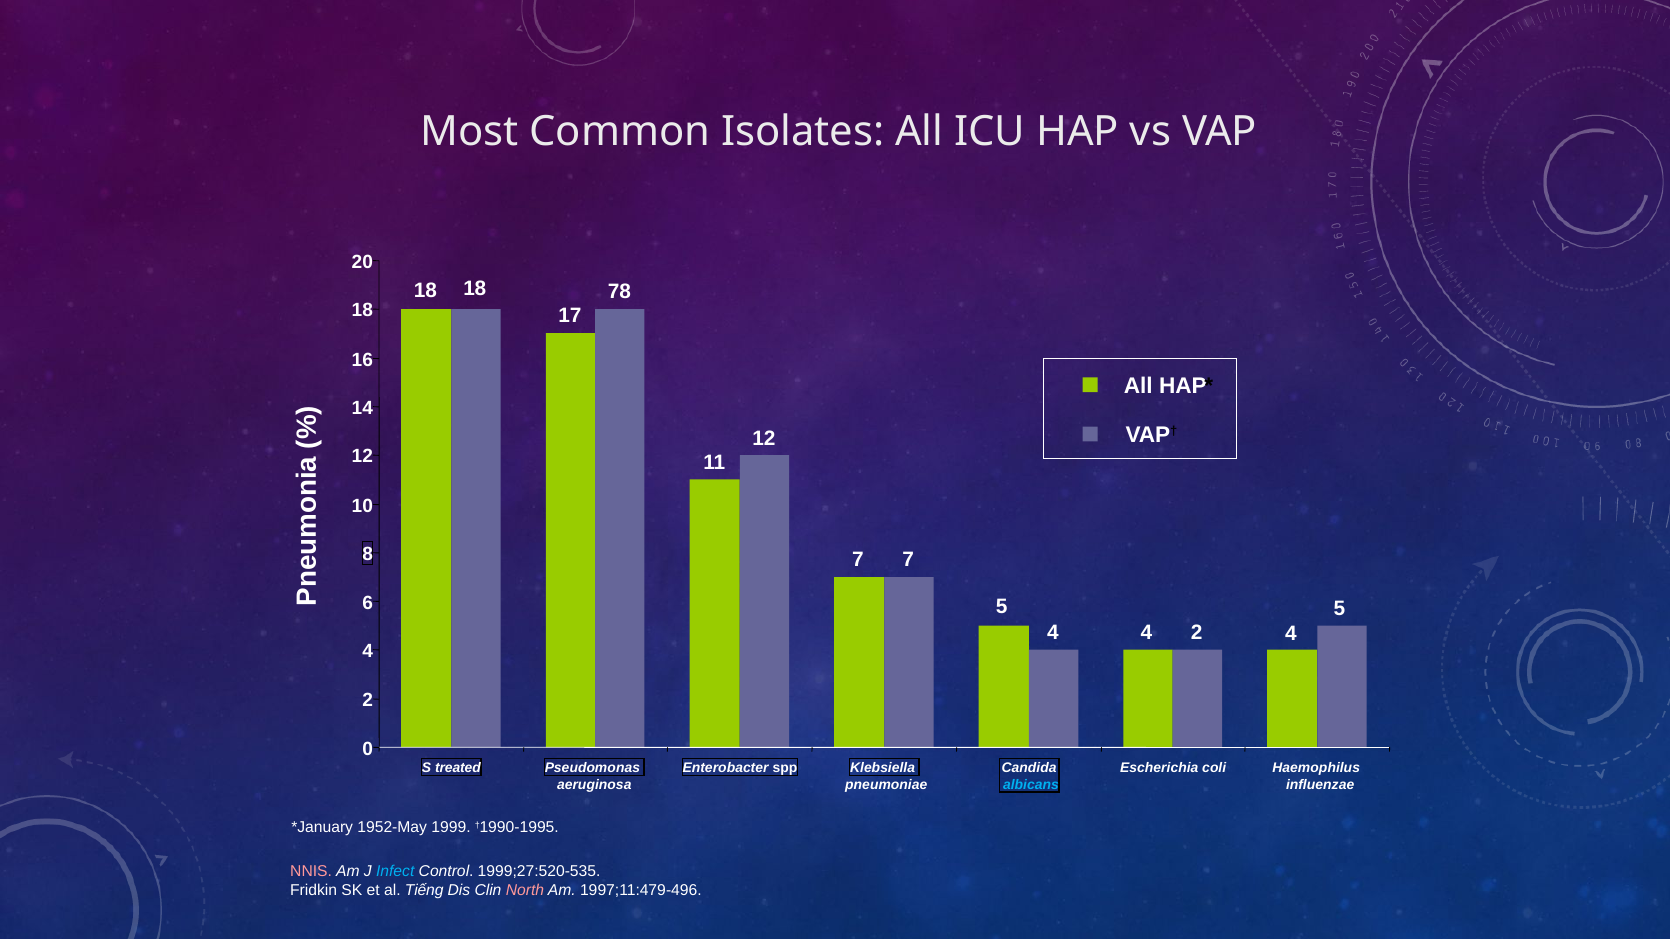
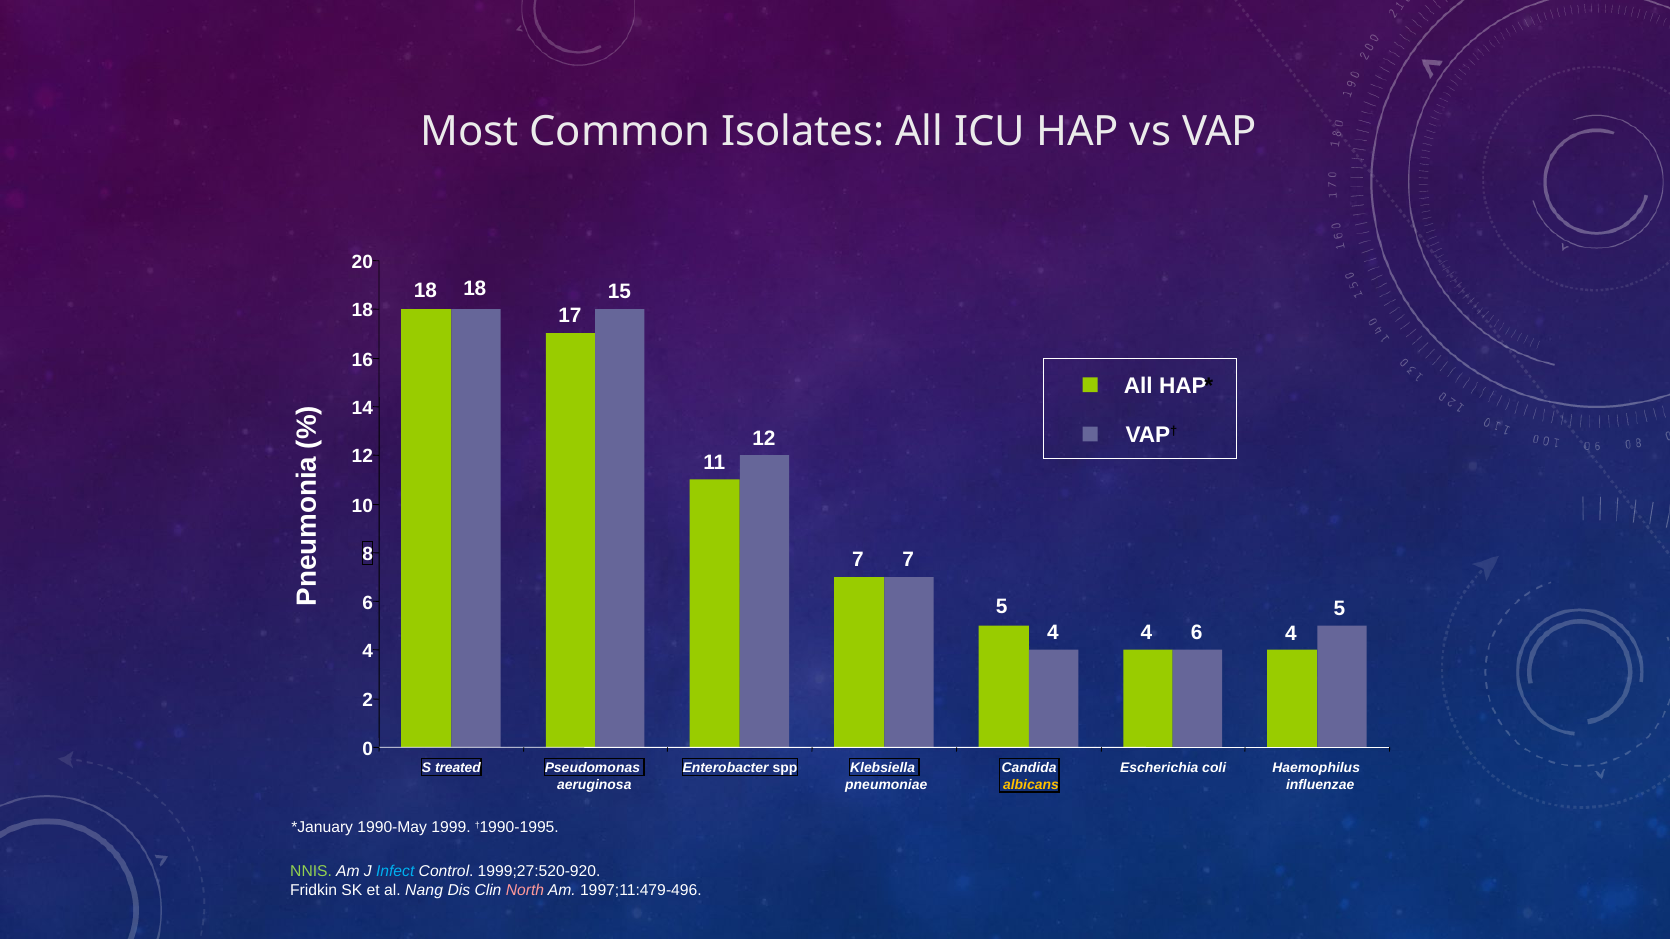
78: 78 -> 15
2 at (1197, 633): 2 -> 6
albicans colour: light blue -> yellow
1952-May: 1952-May -> 1990-May
NNIS colour: pink -> light green
1999;27:520-535: 1999;27:520-535 -> 1999;27:520-920
Tiếng: Tiếng -> Nang
